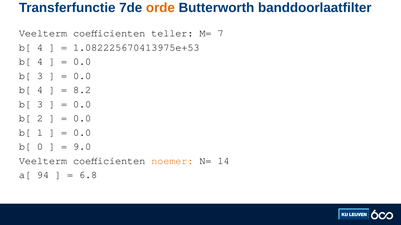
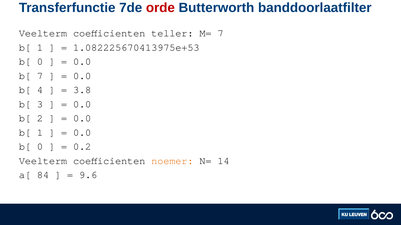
orde colour: orange -> red
4 at (40, 47): 4 -> 1
4 at (40, 62): 4 -> 0
3 at (40, 76): 3 -> 7
8.2: 8.2 -> 3.8
9.0: 9.0 -> 0.2
94: 94 -> 84
6.8: 6.8 -> 9.6
